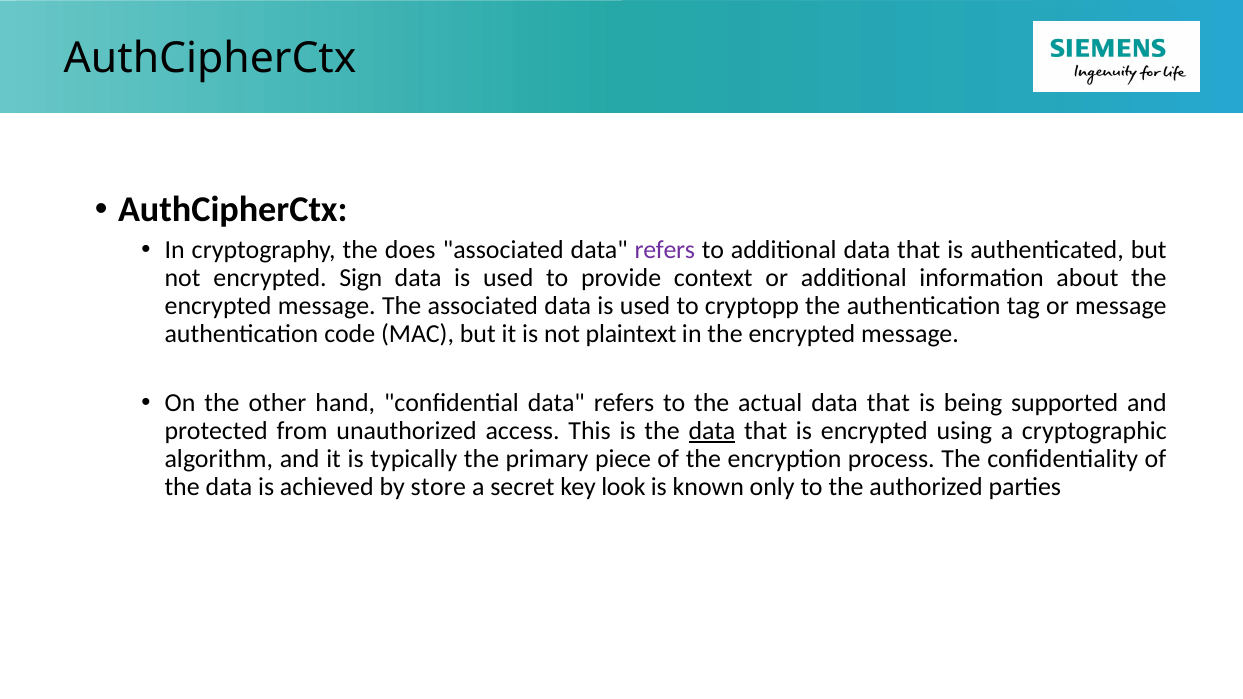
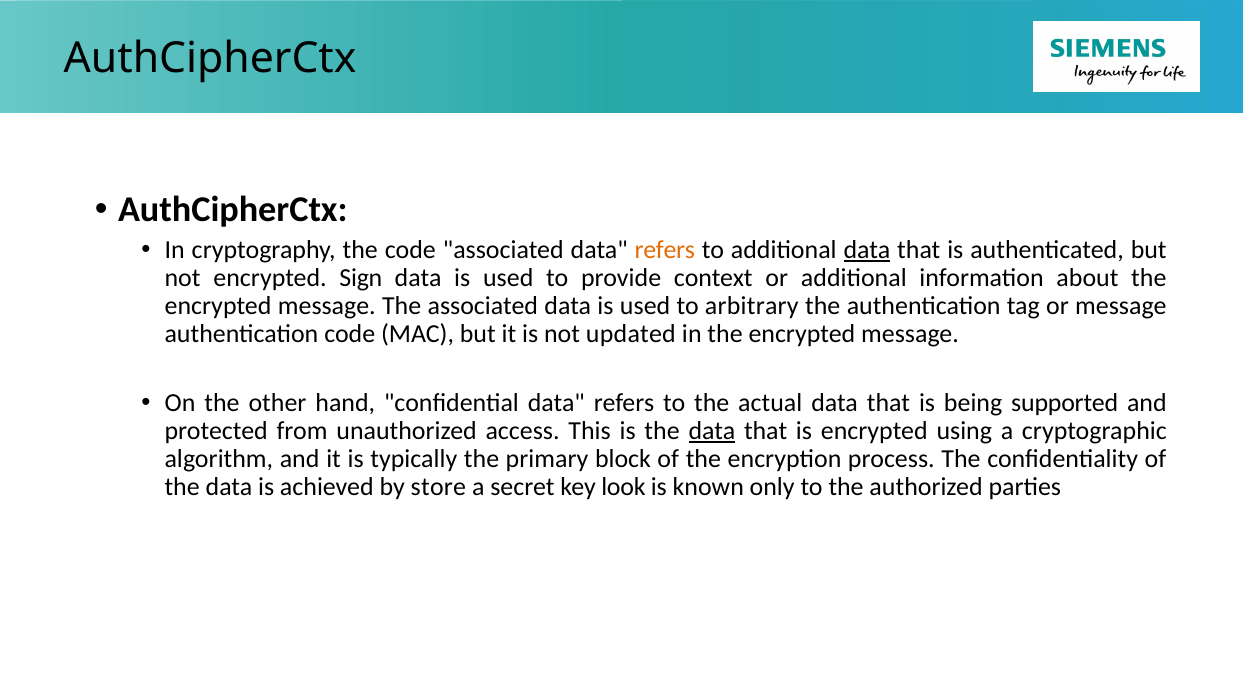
the does: does -> code
refers at (665, 250) colour: purple -> orange
data at (867, 250) underline: none -> present
cryptopp: cryptopp -> arbitrary
plaintext: plaintext -> updated
piece: piece -> block
